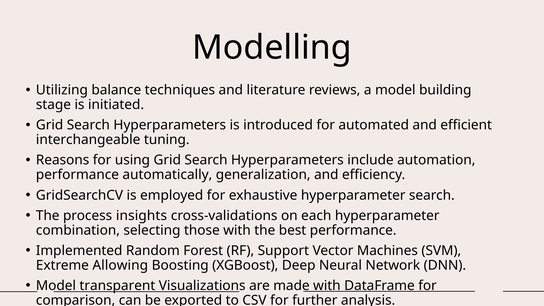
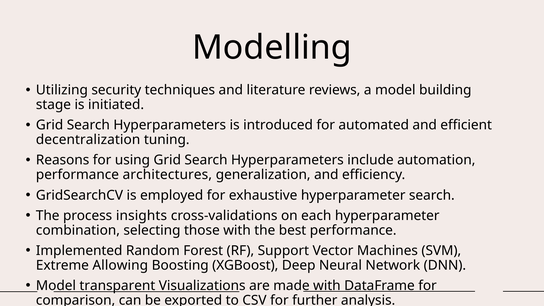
balance: balance -> security
interchangeable: interchangeable -> decentralization
automatically: automatically -> architectures
